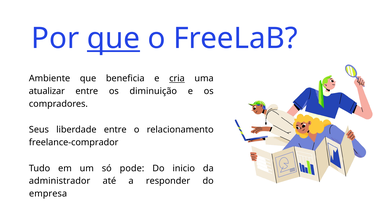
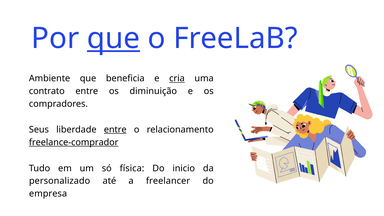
atualizar: atualizar -> contrato
entre at (115, 130) underline: none -> present
freelance-comprador underline: none -> present
pode: pode -> física
administrador: administrador -> personalizado
responder: responder -> freelancer
